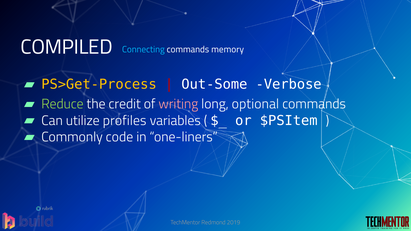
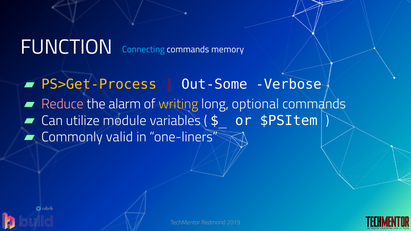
COMPILED: COMPILED -> FUNCTION
Reduce colour: light green -> pink
credit: credit -> alarm
writing colour: pink -> yellow
profiles: profiles -> module
code: code -> valid
